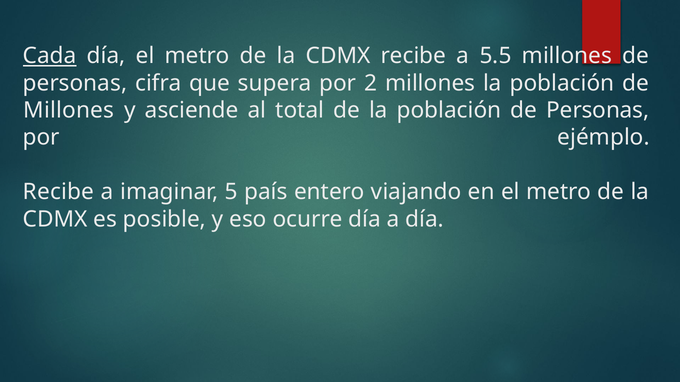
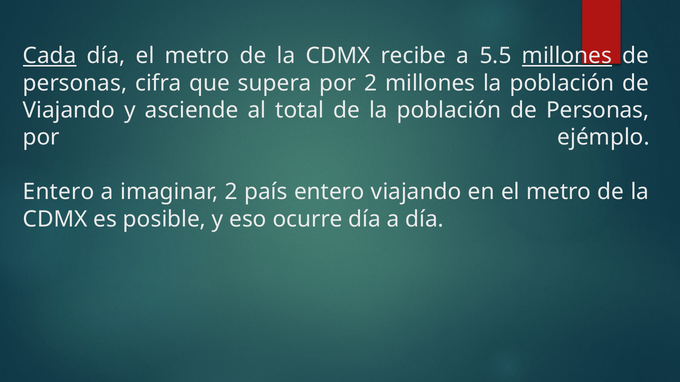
millones at (567, 56) underline: none -> present
Millones at (69, 111): Millones -> Viajando
Recibe at (59, 192): Recibe -> Entero
imaginar 5: 5 -> 2
